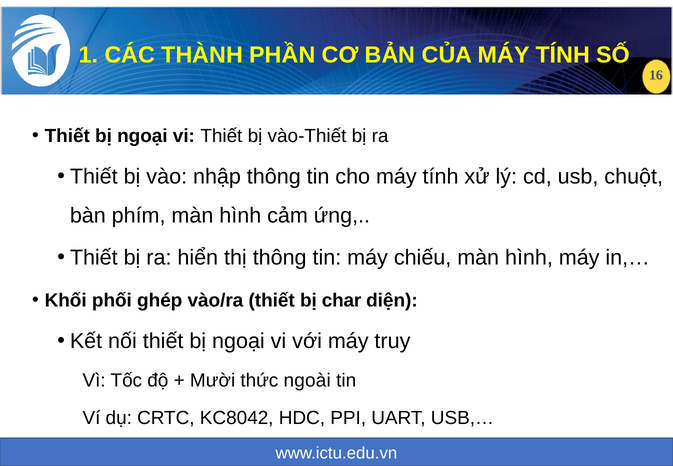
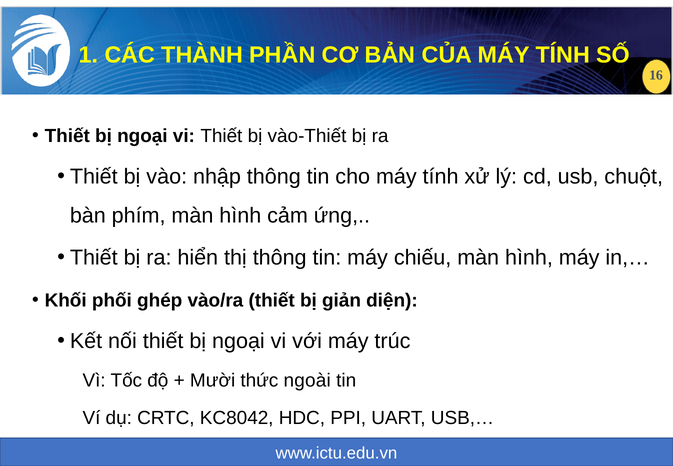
char: char -> giản
truy: truy -> trúc
